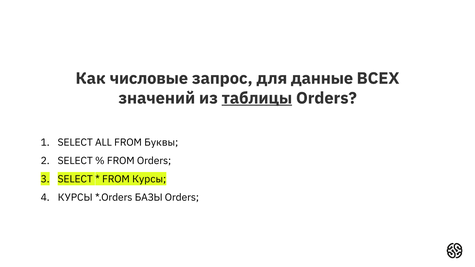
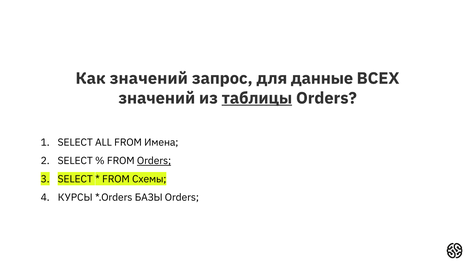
Как числовые: числовые -> значений
Буквы: Буквы -> Имена
Orders at (154, 161) underline: none -> present
FROM Курсы: Курсы -> Схемы
